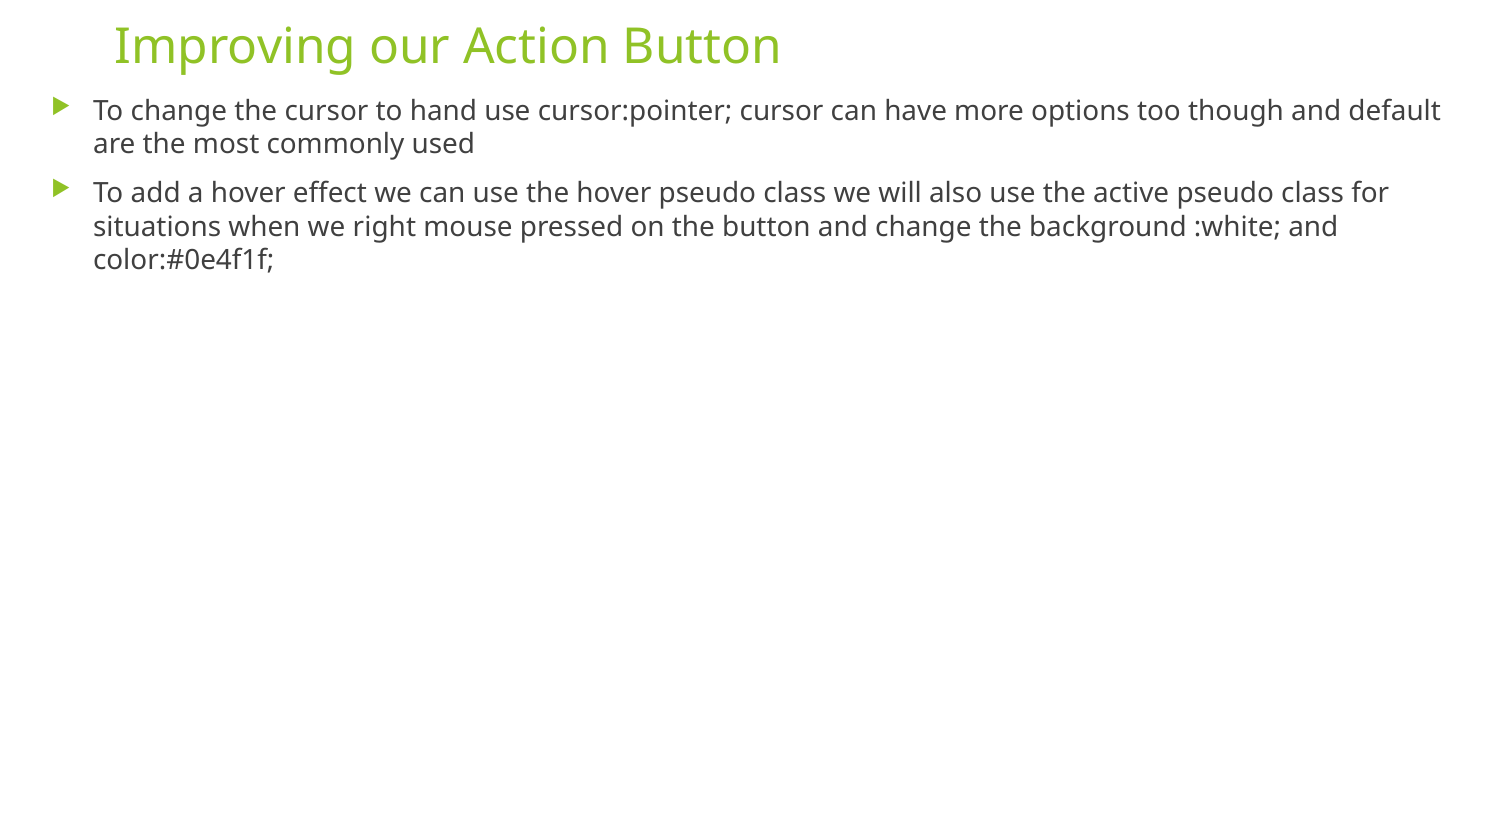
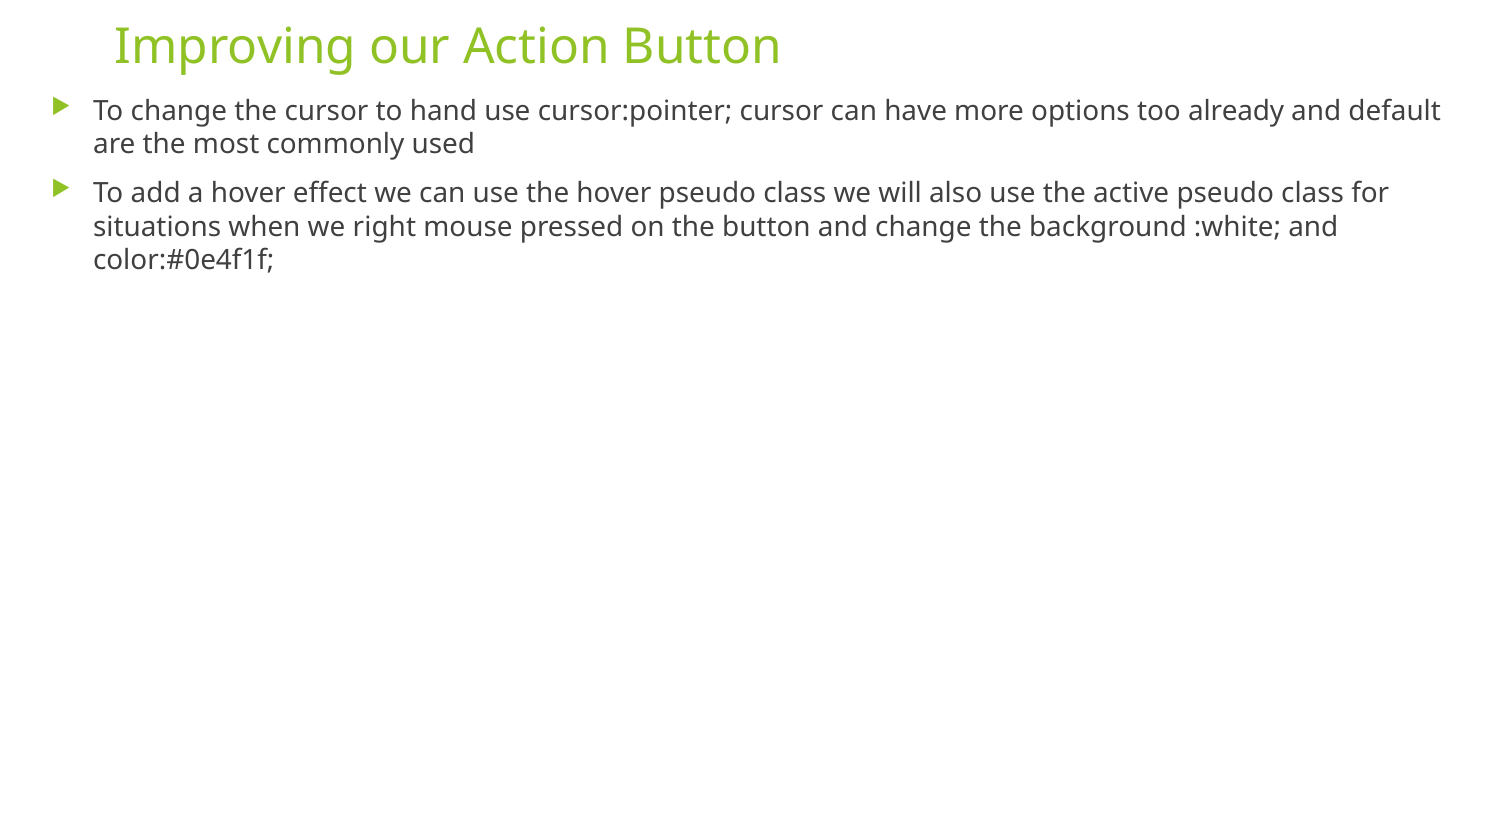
though: though -> already
